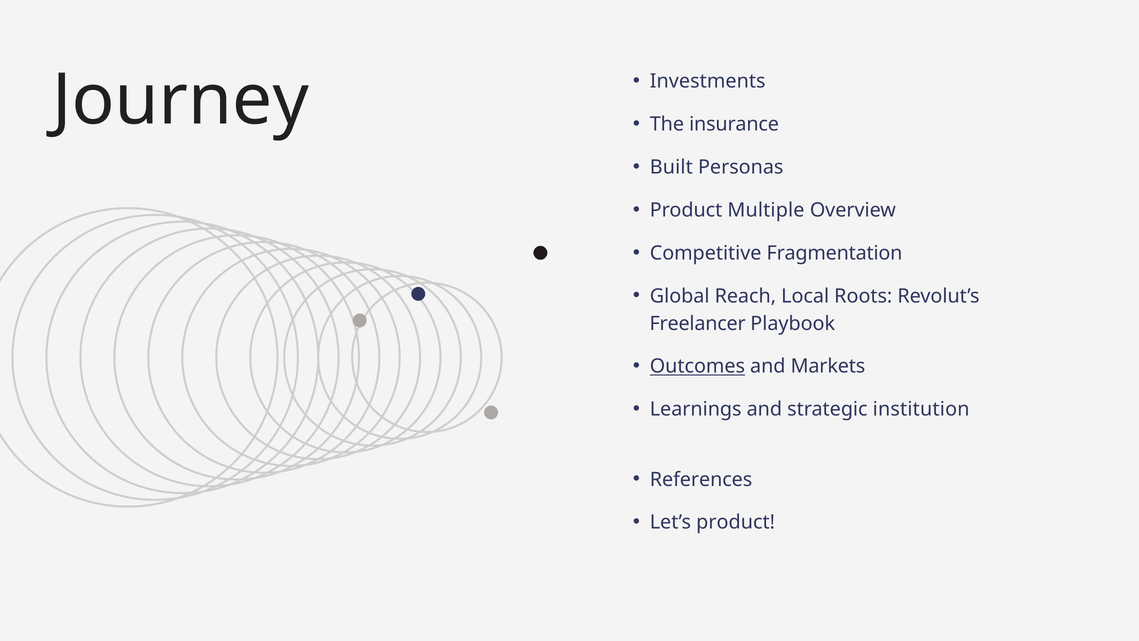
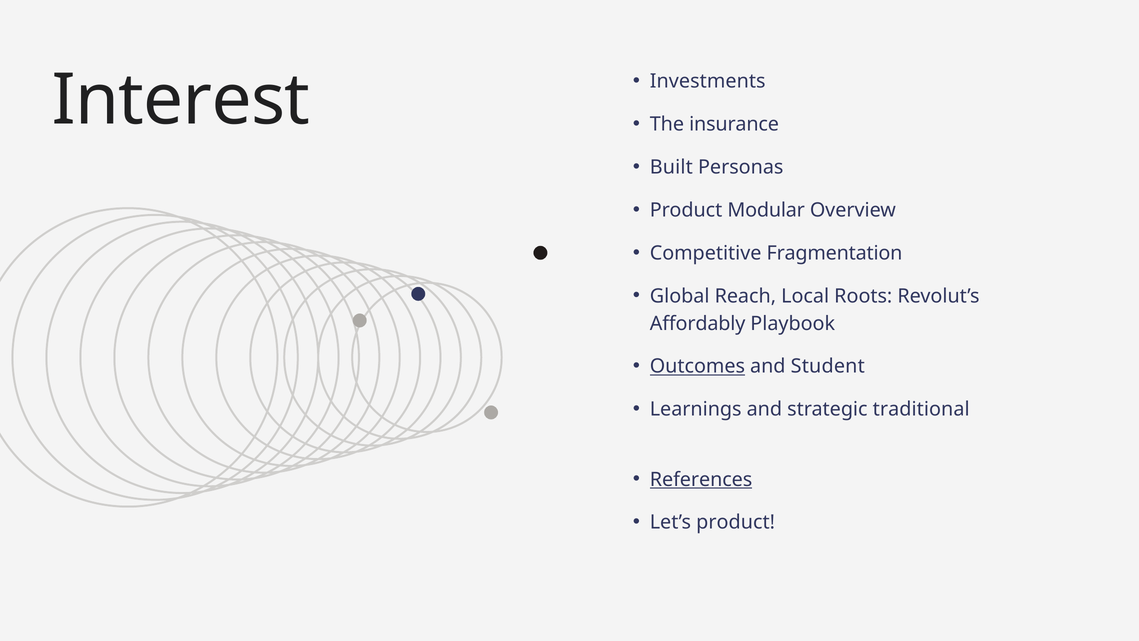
Journey: Journey -> Interest
Multiple: Multiple -> Modular
Freelancer: Freelancer -> Affordably
Markets: Markets -> Student
institution: institution -> traditional
References underline: none -> present
